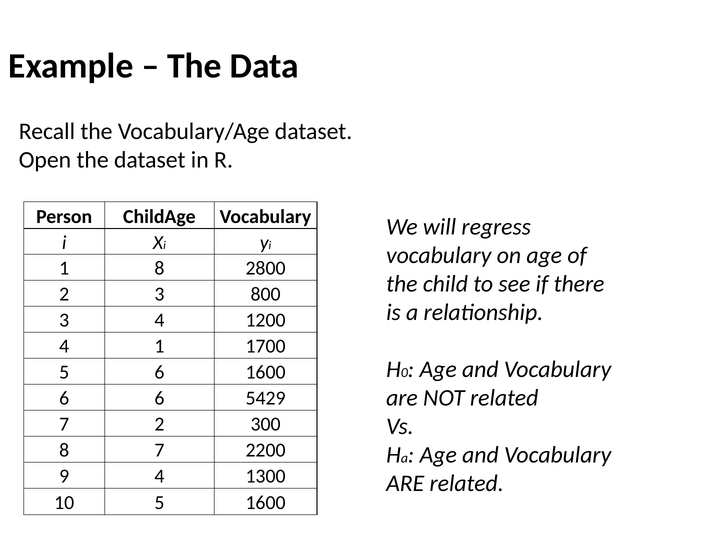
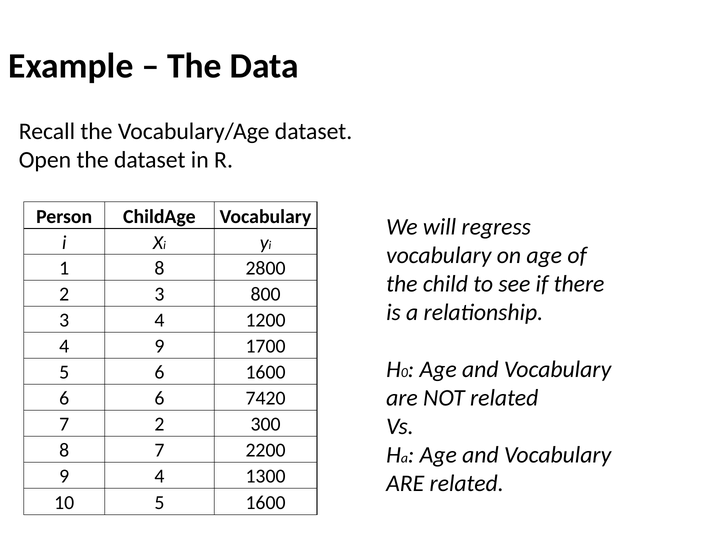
4 1: 1 -> 9
5429: 5429 -> 7420
